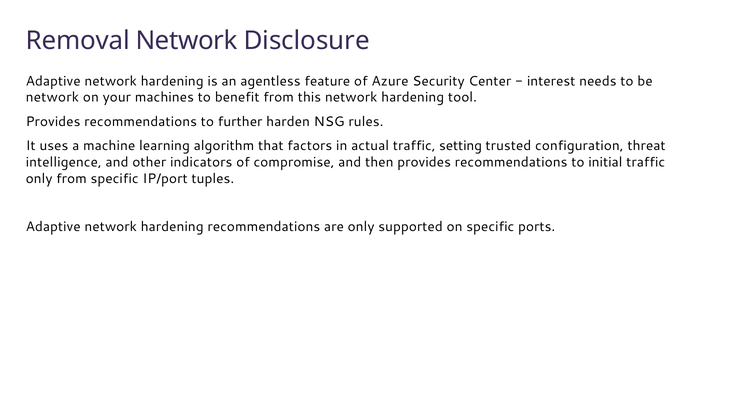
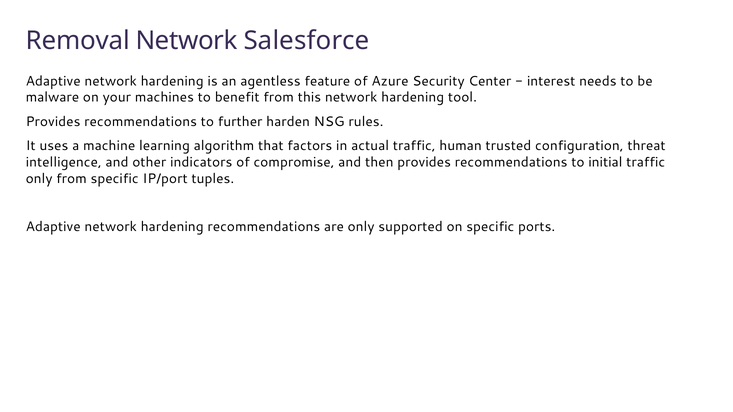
Disclosure: Disclosure -> Salesforce
network at (52, 98): network -> malware
setting: setting -> human
